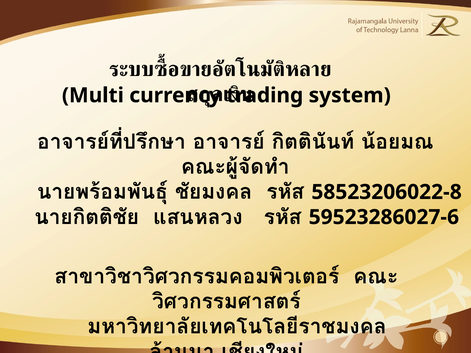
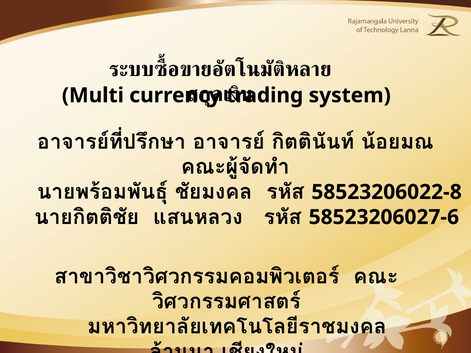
59523286027-6: 59523286027-6 -> 58523206027-6
